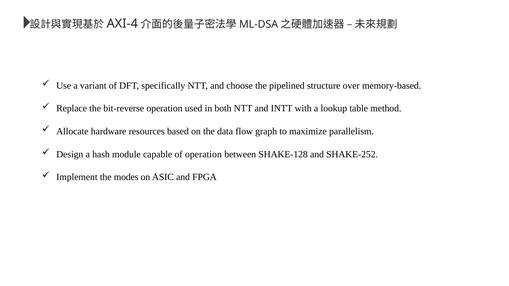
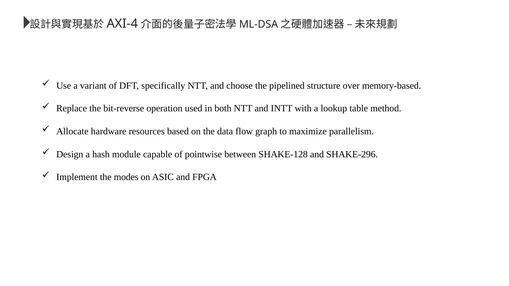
of operation: operation -> pointwise
SHAKE-252: SHAKE-252 -> SHAKE-296
